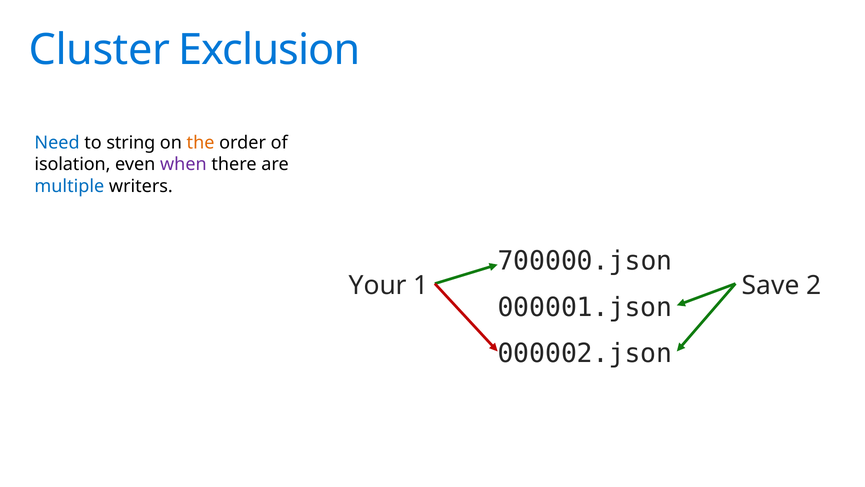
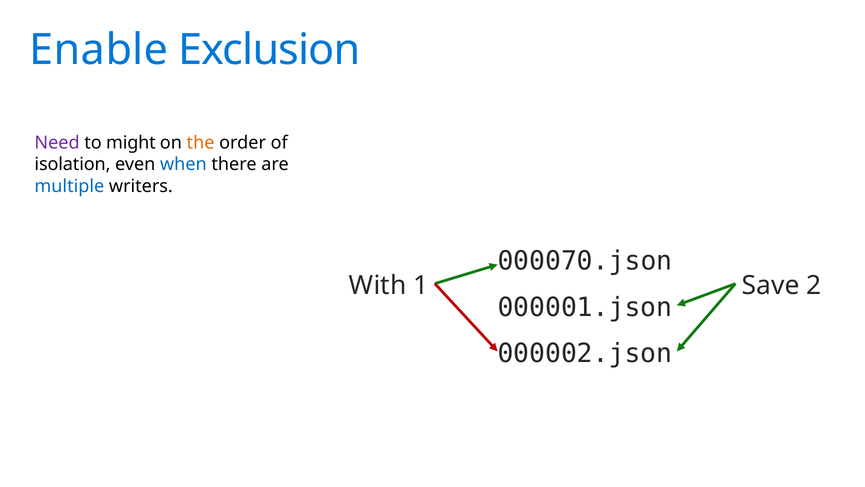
Cluster: Cluster -> Enable
Need colour: blue -> purple
string: string -> might
when colour: purple -> blue
700000.json: 700000.json -> 000070.json
Your: Your -> With
